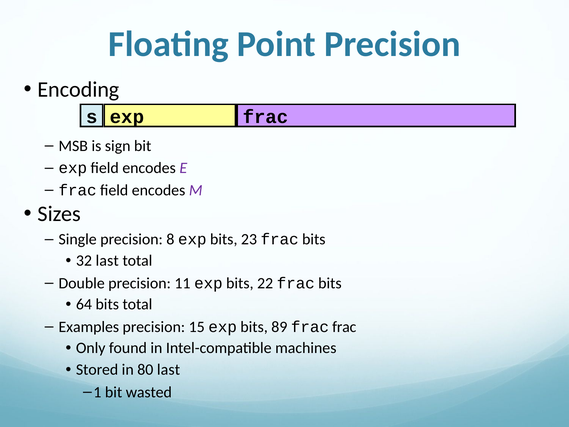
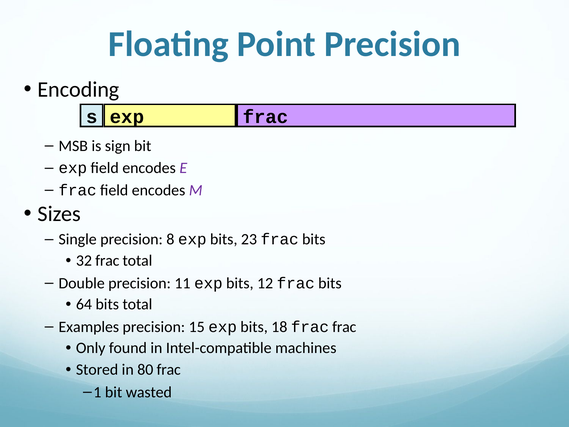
32 last: last -> frac
22: 22 -> 12
89: 89 -> 18
80 last: last -> frac
